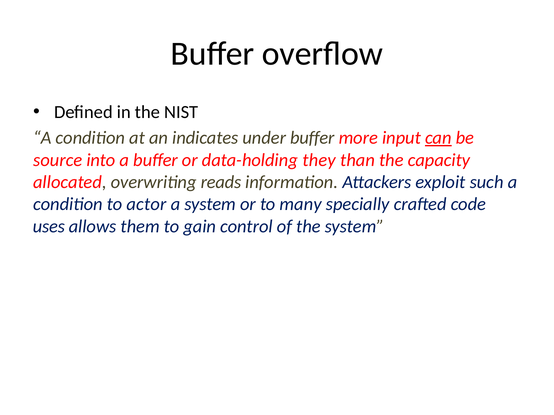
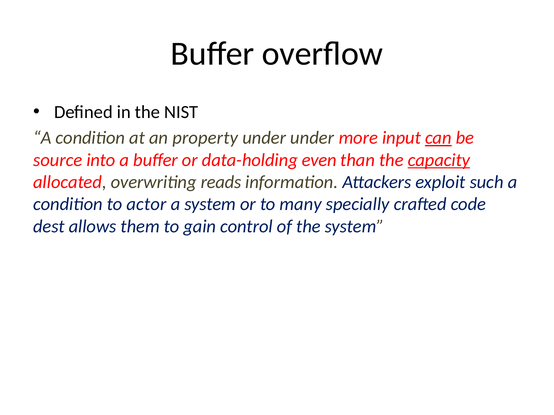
indicates: indicates -> property
under buffer: buffer -> under
they: they -> even
capacity underline: none -> present
uses: uses -> dest
